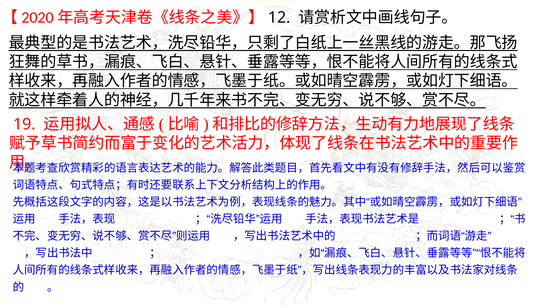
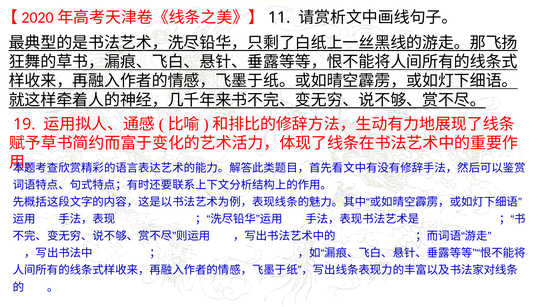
12: 12 -> 11
